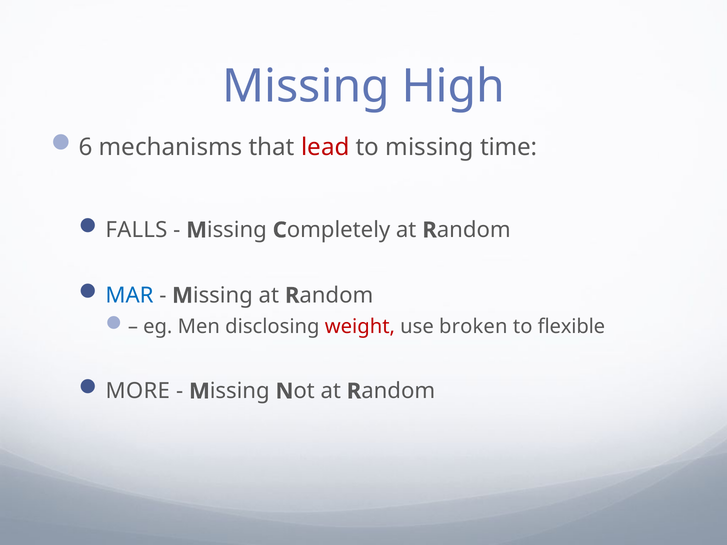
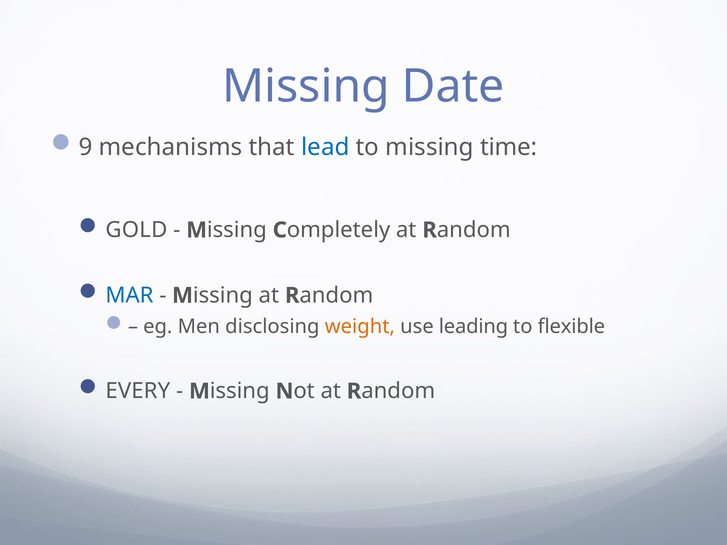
High: High -> Date
6: 6 -> 9
lead colour: red -> blue
FALLS: FALLS -> GOLD
weight colour: red -> orange
broken: broken -> leading
MORE: MORE -> EVERY
